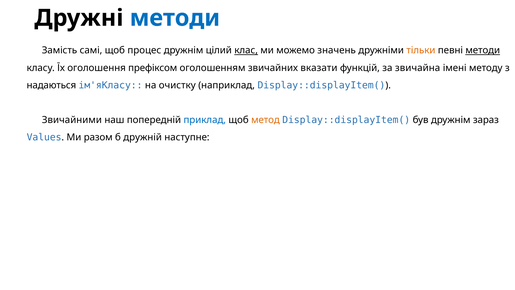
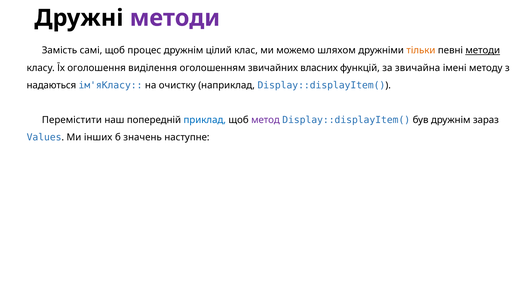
методи at (175, 18) colour: blue -> purple
клас underline: present -> none
значень: значень -> шляхом
префіксом: префіксом -> виділення
вказати: вказати -> власних
Звичайними: Звичайними -> Перемістити
метод colour: orange -> purple
разом: разом -> інших
дружній: дружній -> значень
